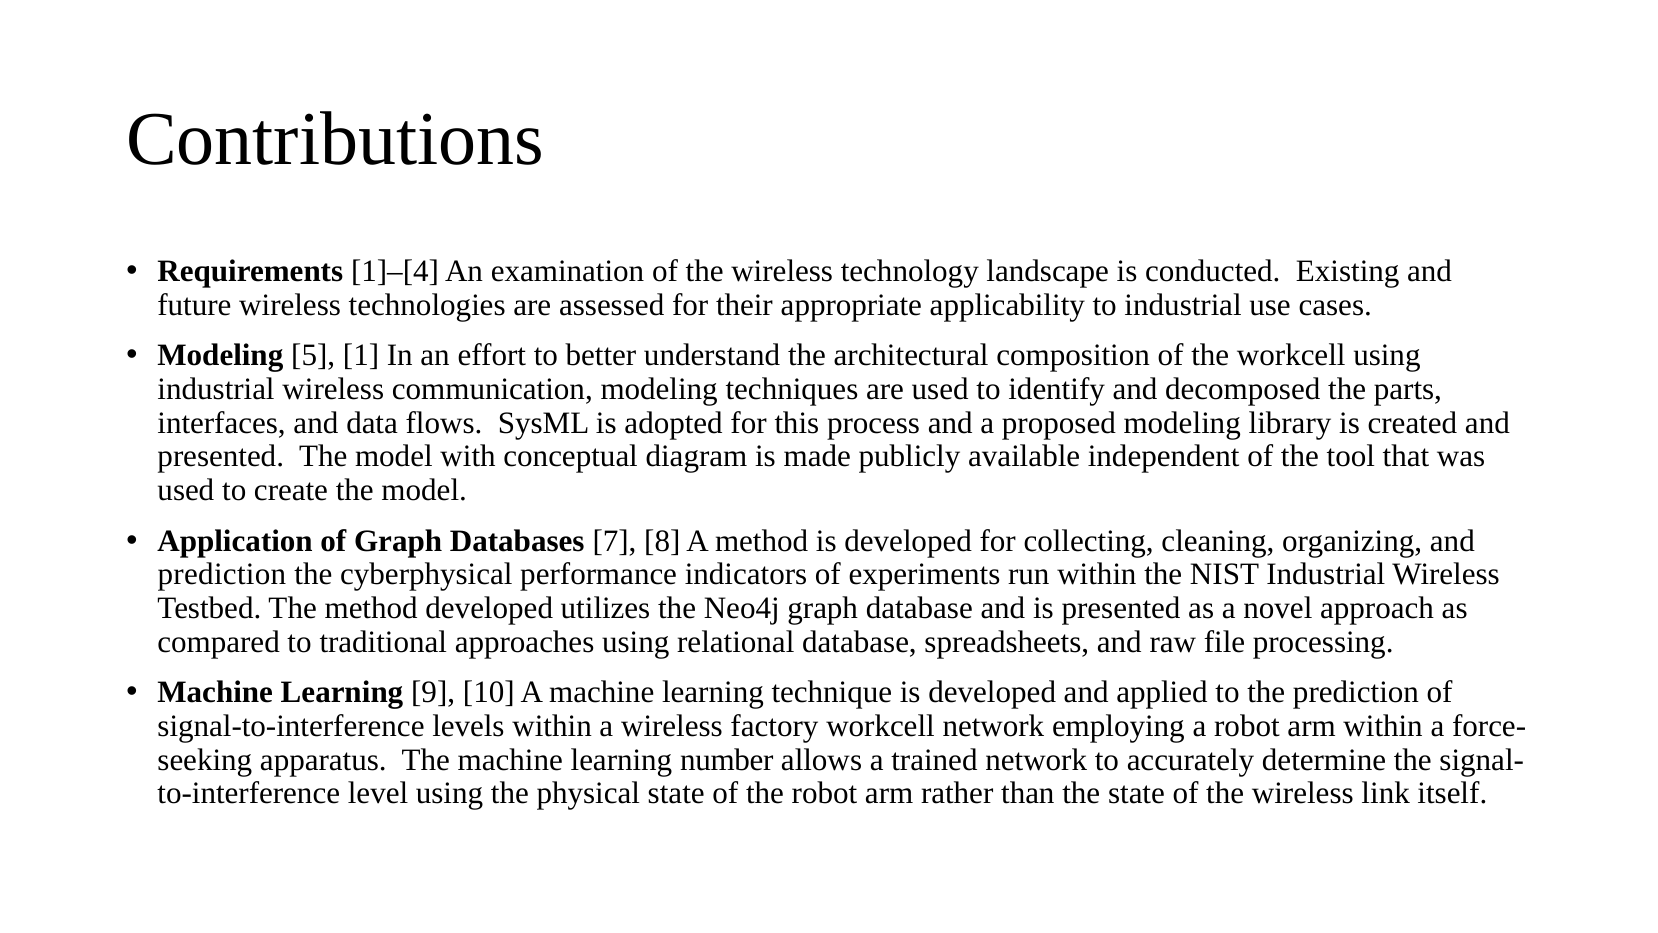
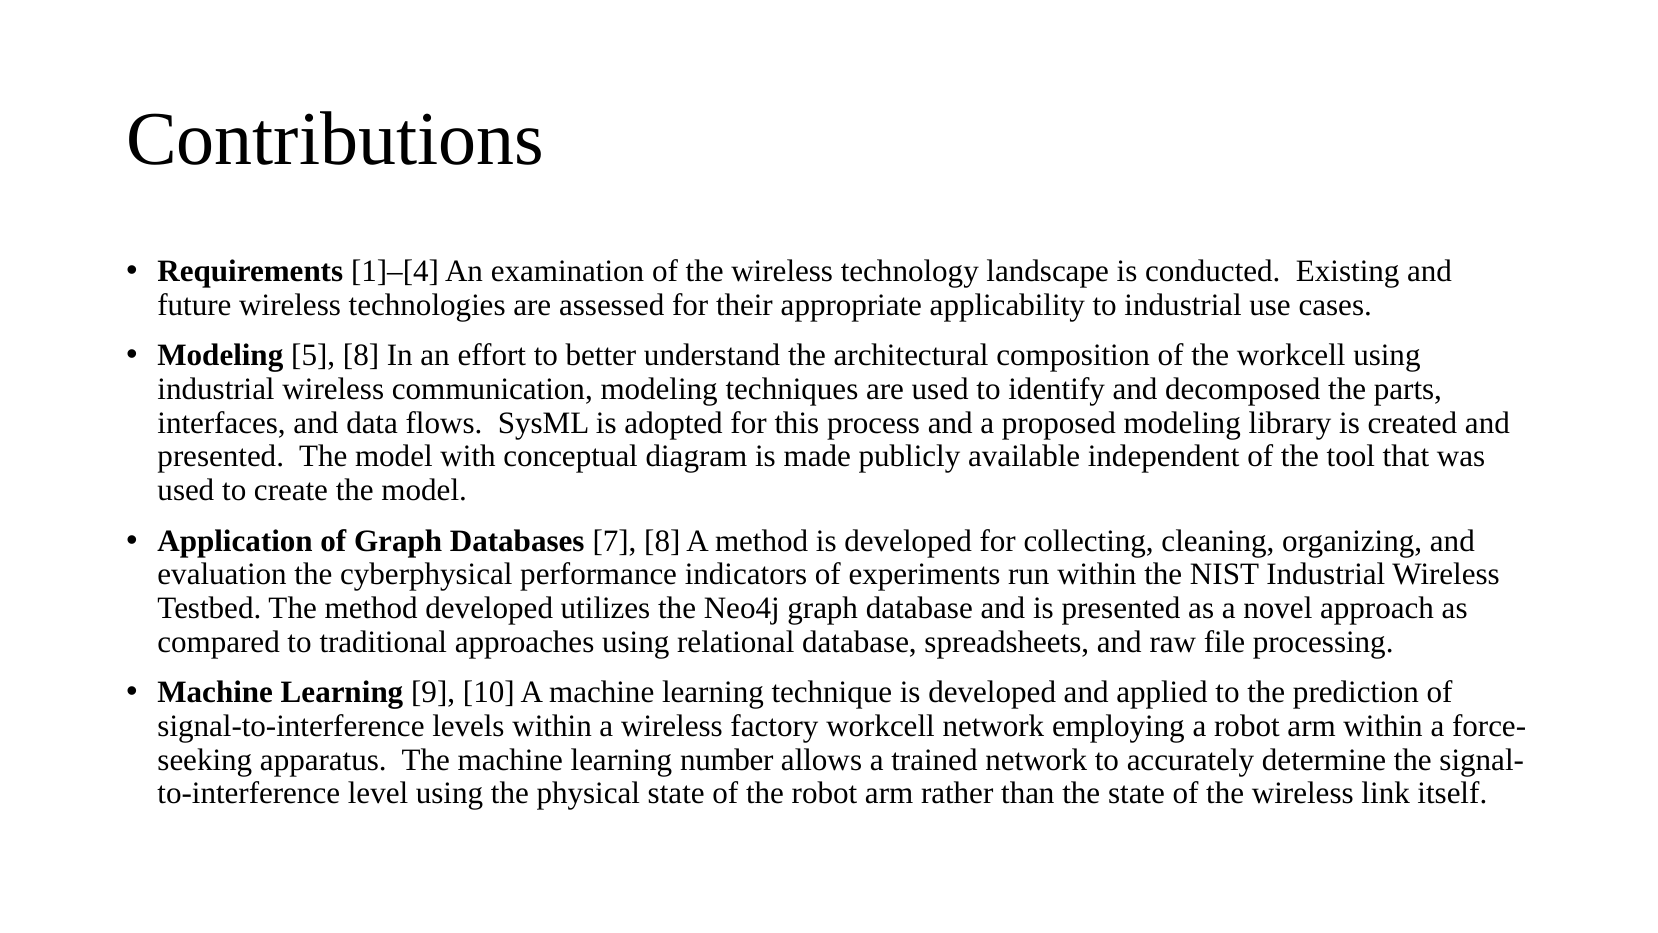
5 1: 1 -> 8
prediction at (222, 574): prediction -> evaluation
